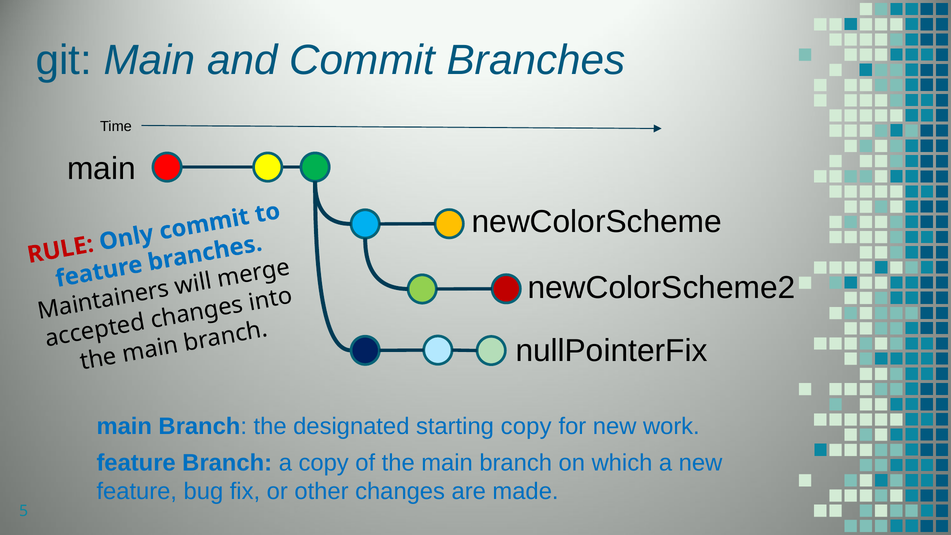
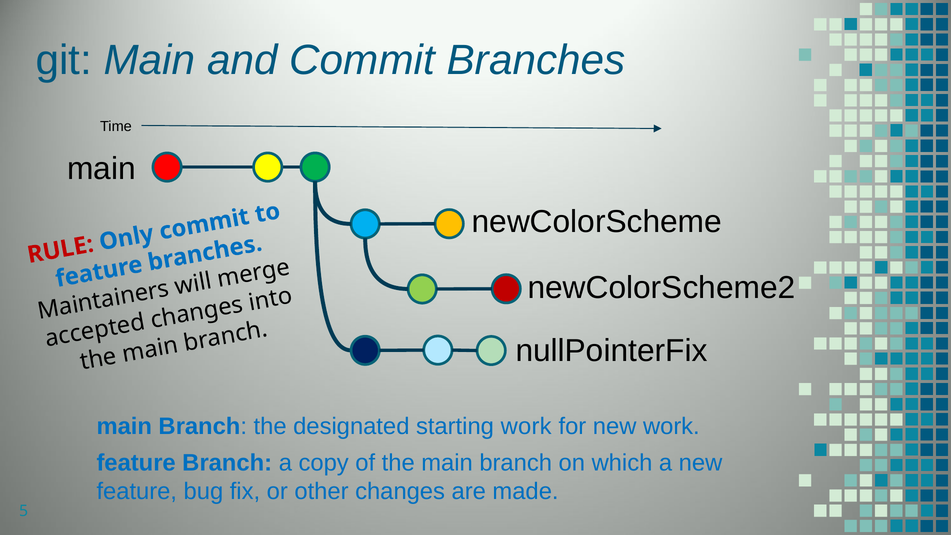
starting copy: copy -> work
